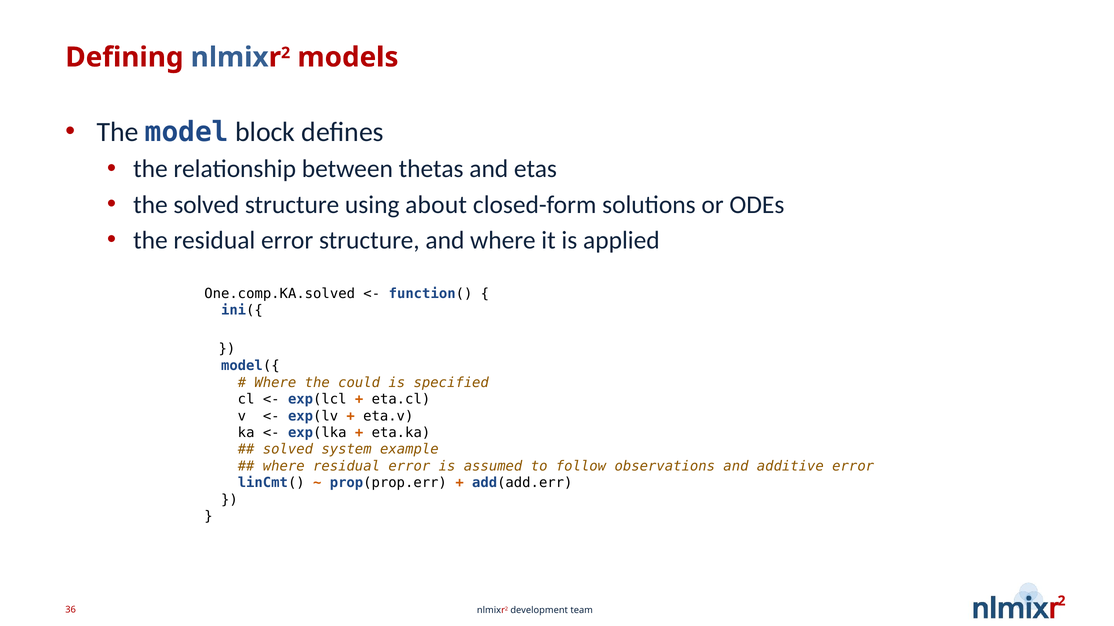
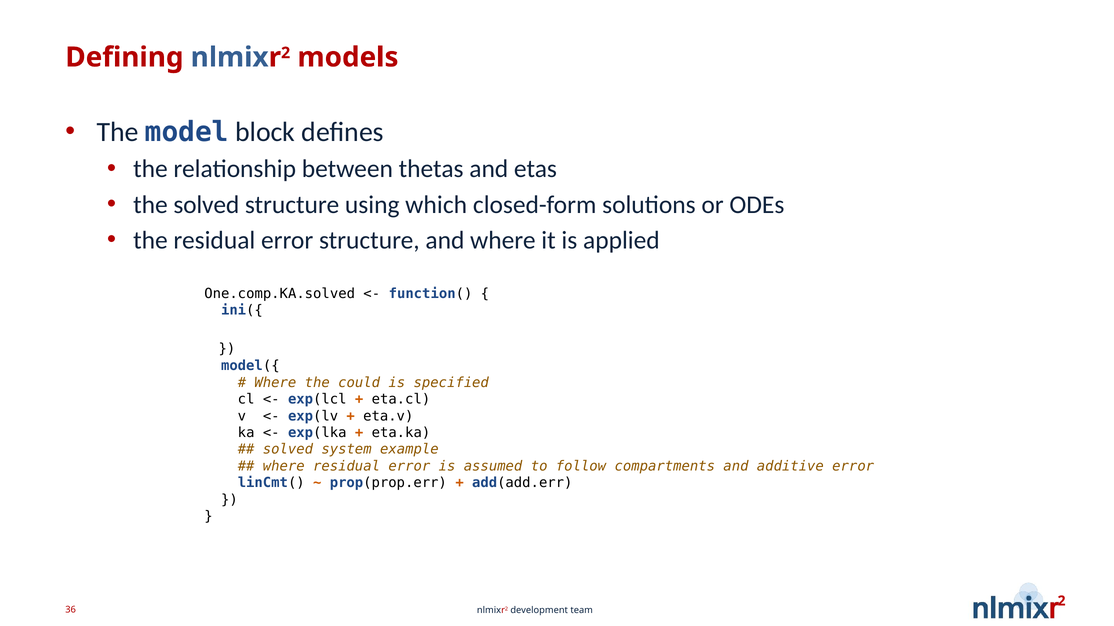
about: about -> which
observations: observations -> compartments
